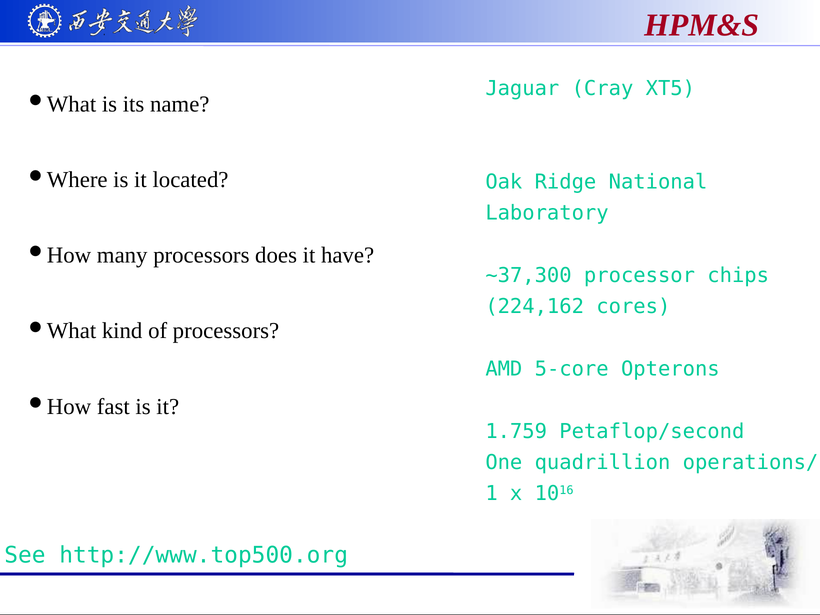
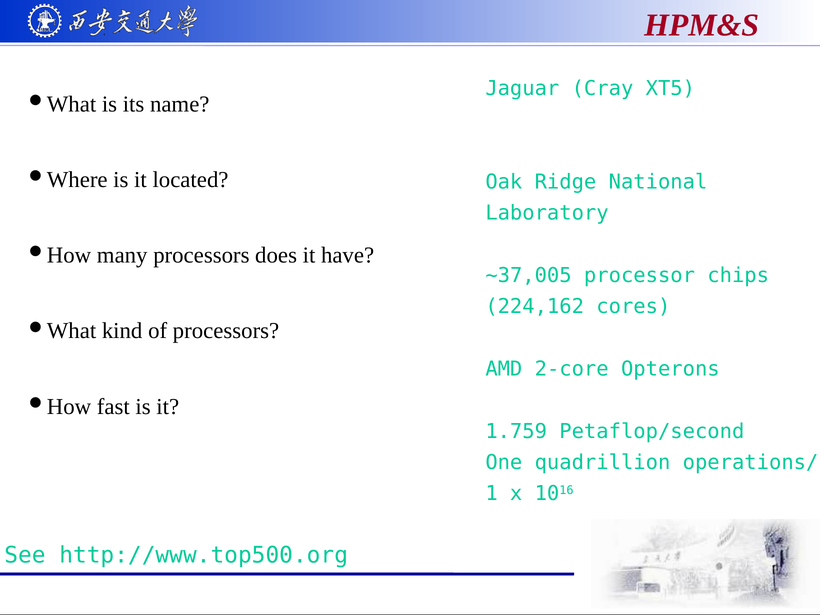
~37,300: ~37,300 -> ~37,005
5-core: 5-core -> 2-core
